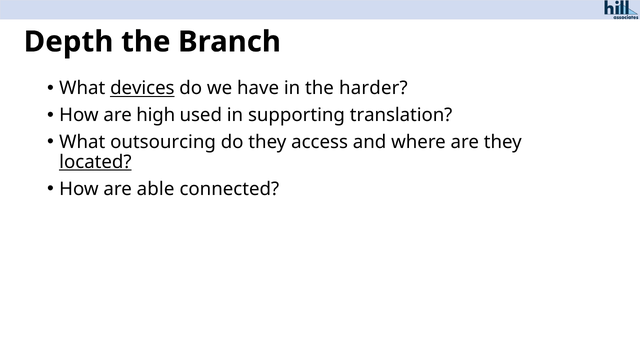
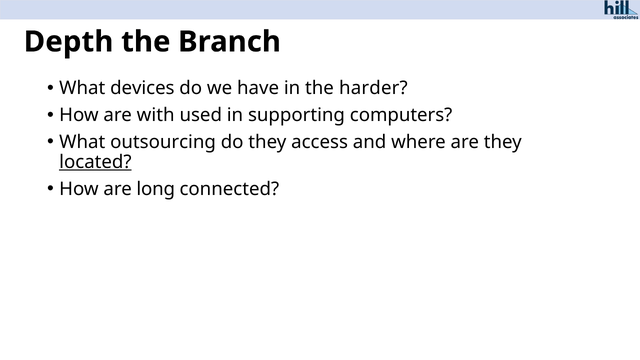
devices underline: present -> none
high: high -> with
translation: translation -> computers
able: able -> long
